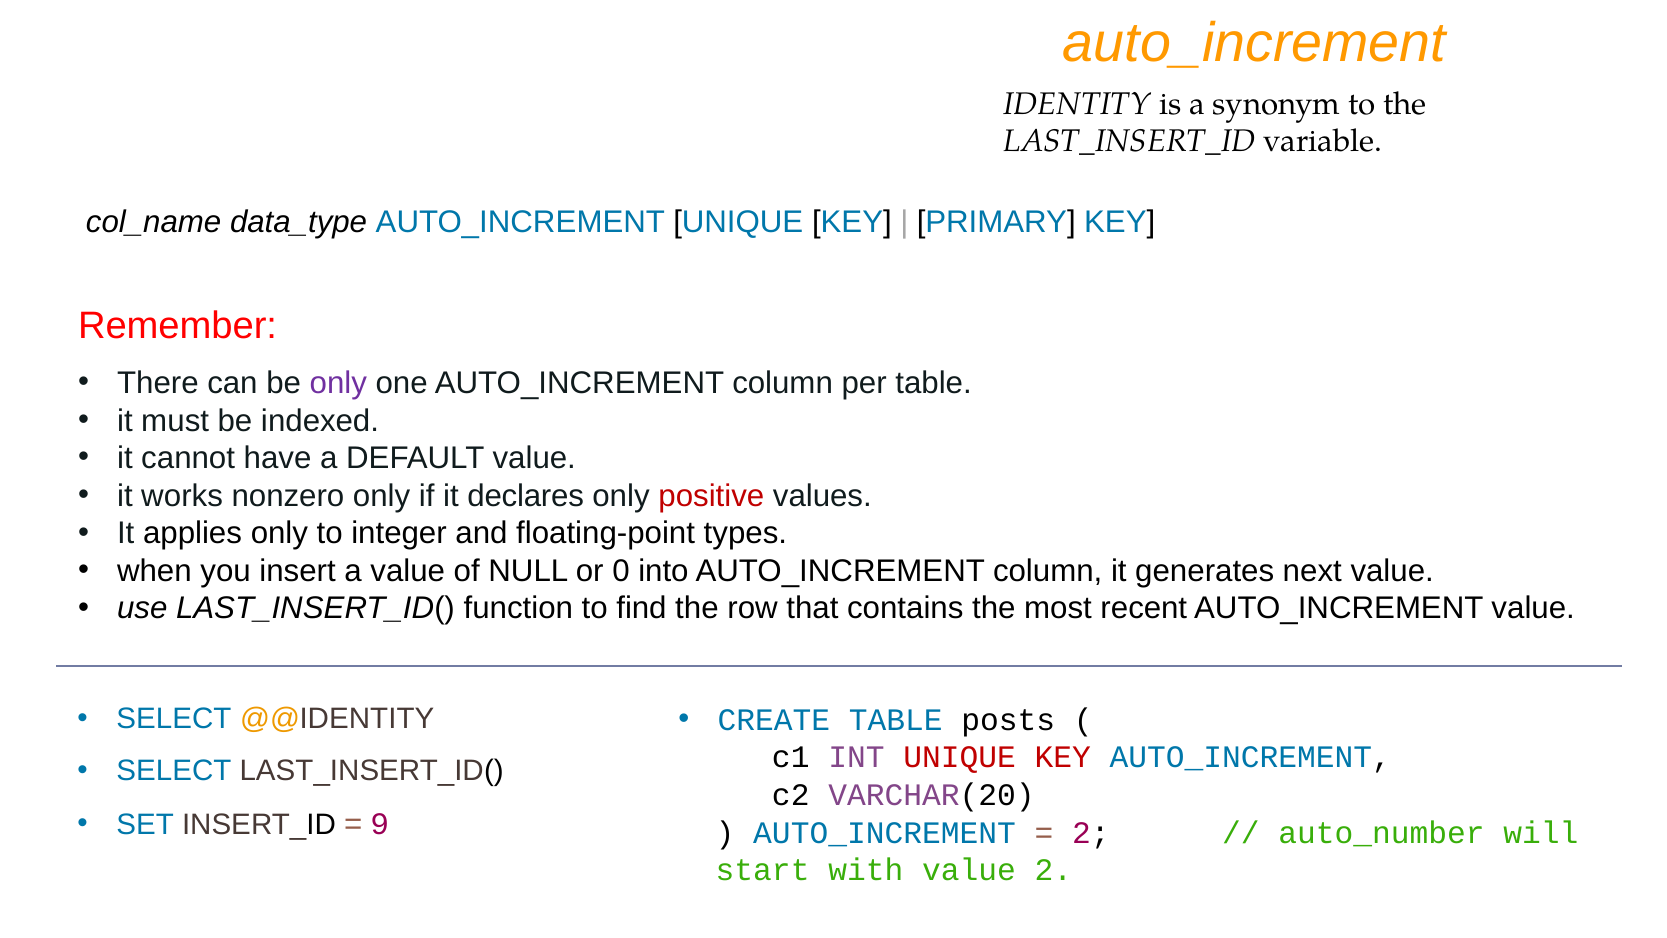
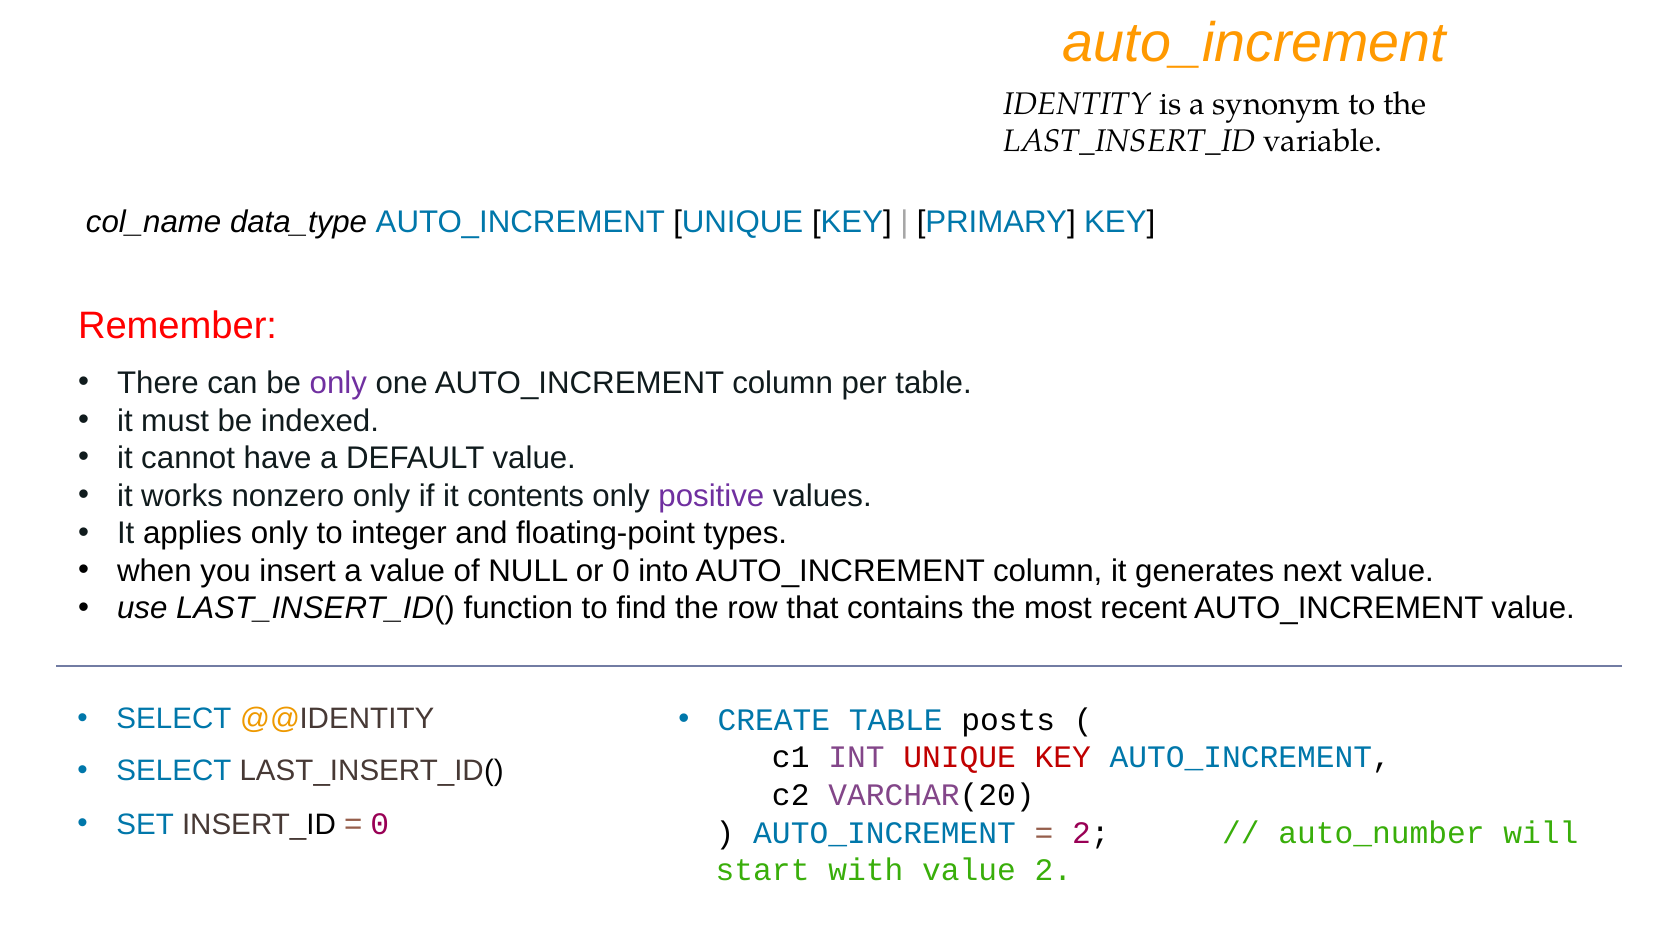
declares: declares -> contents
positive colour: red -> purple
9 at (380, 824): 9 -> 0
